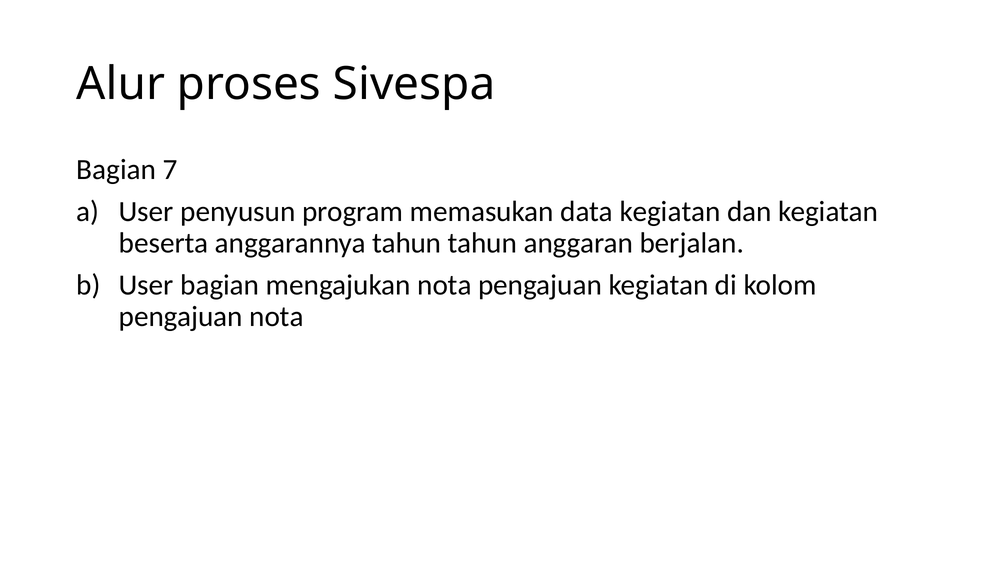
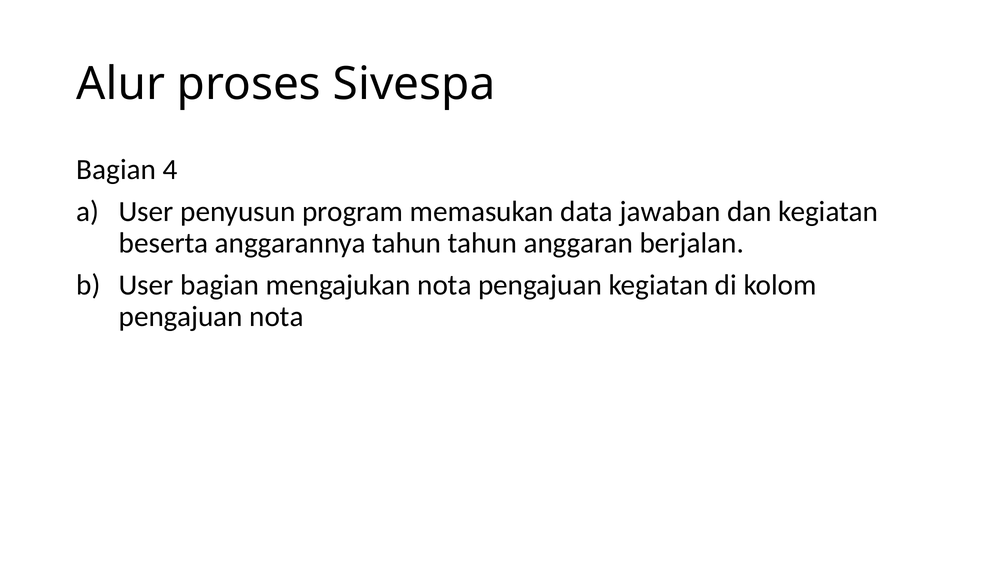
7: 7 -> 4
data kegiatan: kegiatan -> jawaban
